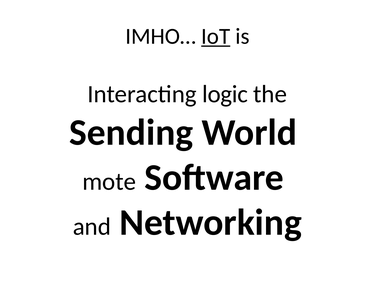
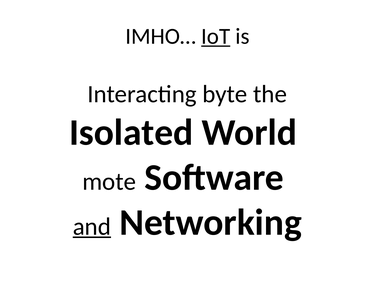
logic: logic -> byte
Sending: Sending -> Isolated
and underline: none -> present
